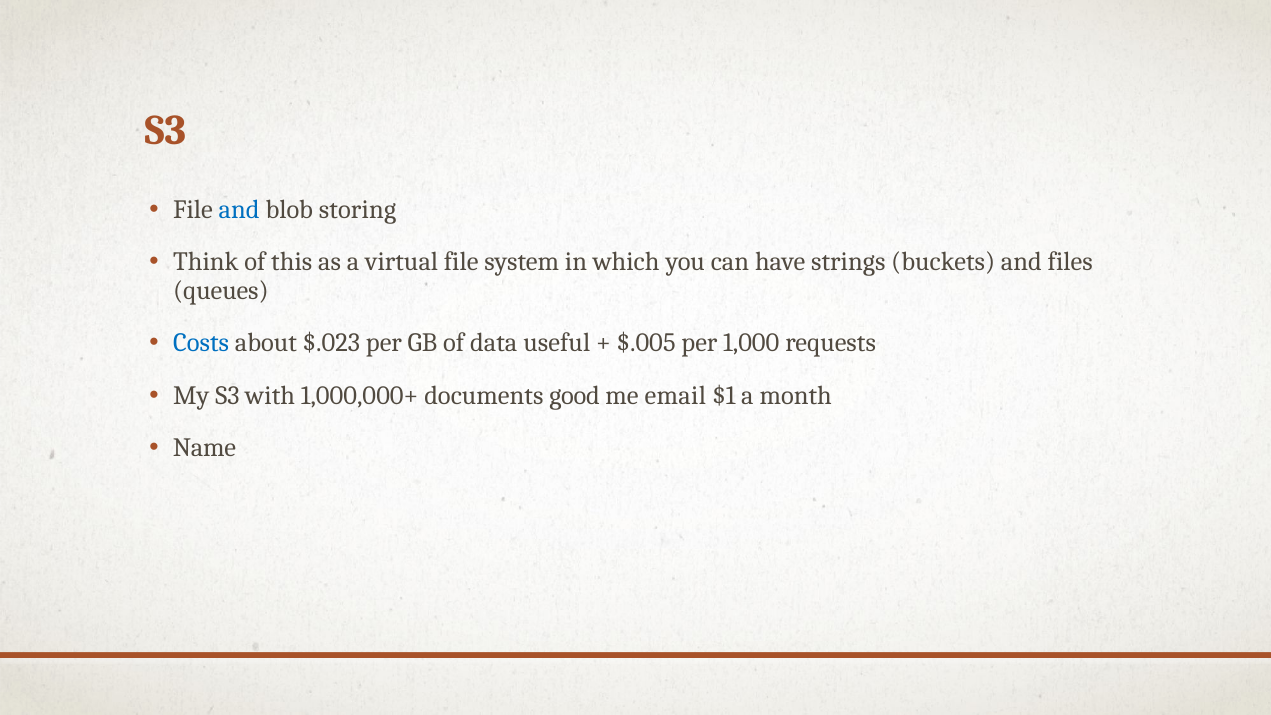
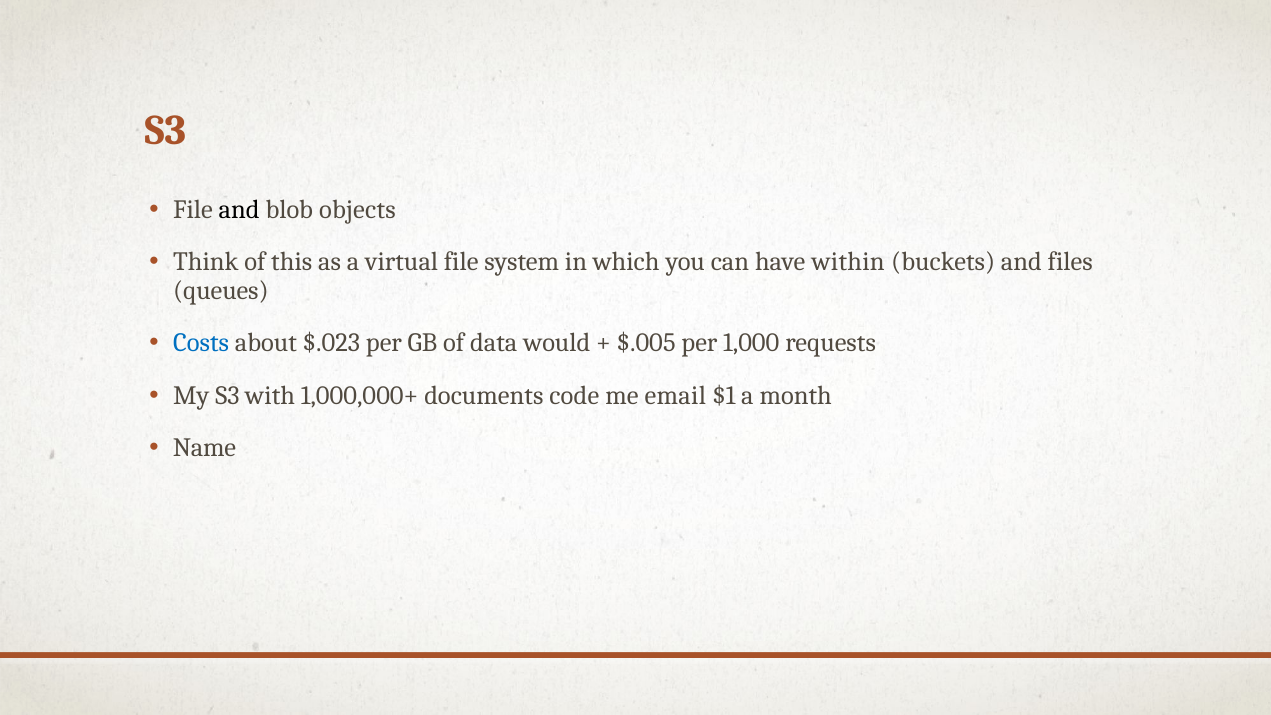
and at (239, 210) colour: blue -> black
storing: storing -> objects
strings: strings -> within
useful: useful -> would
good: good -> code
